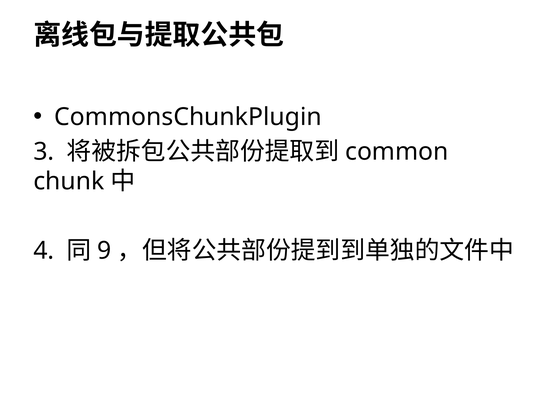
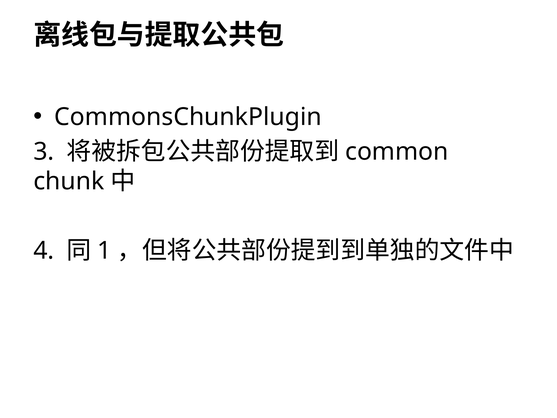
9: 9 -> 1
